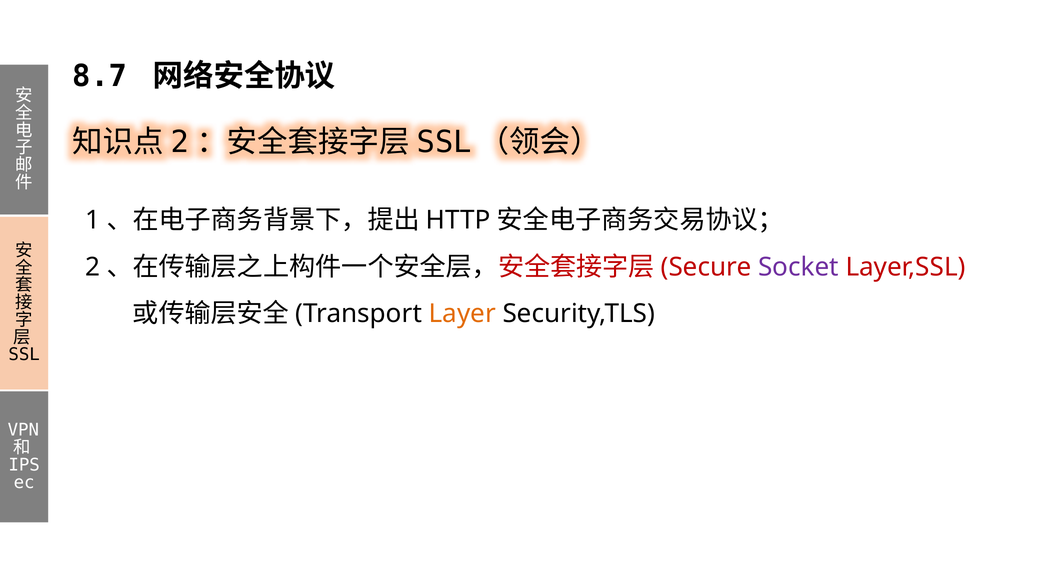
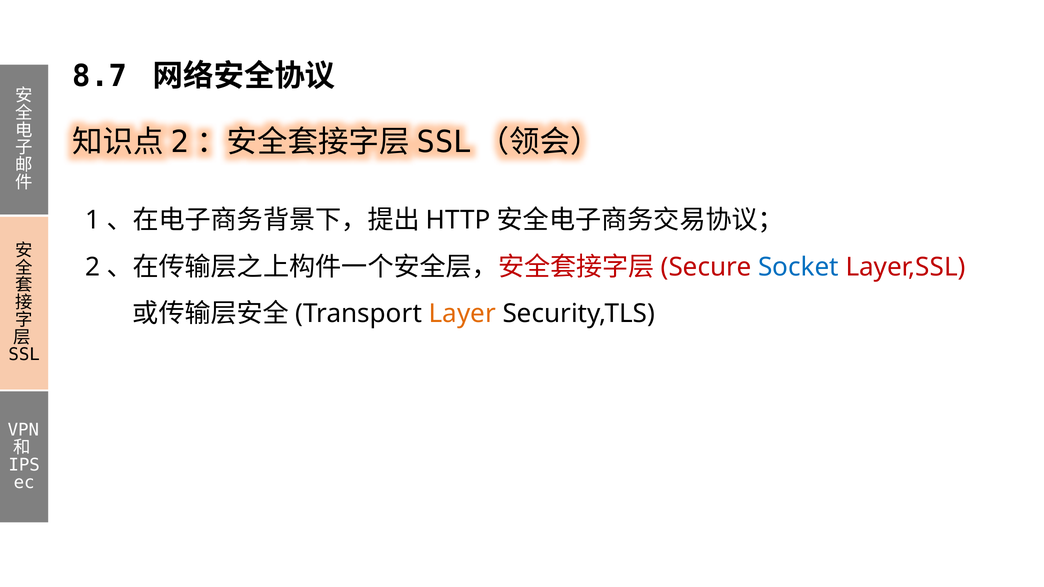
Socket colour: purple -> blue
